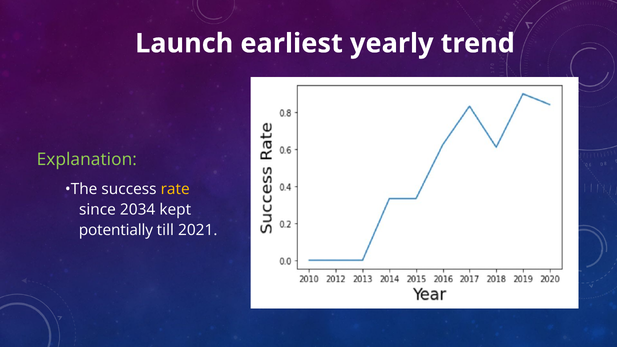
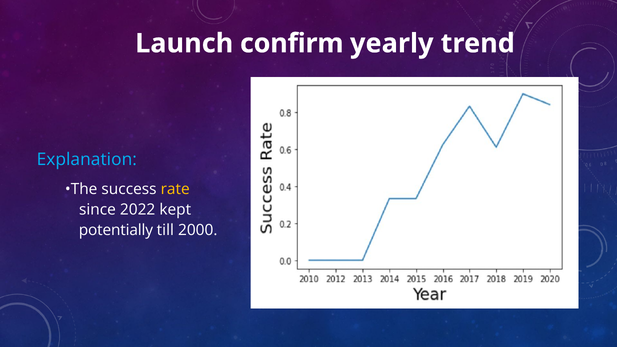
earliest: earliest -> confirm
Explanation colour: light green -> light blue
2034: 2034 -> 2022
2021: 2021 -> 2000
